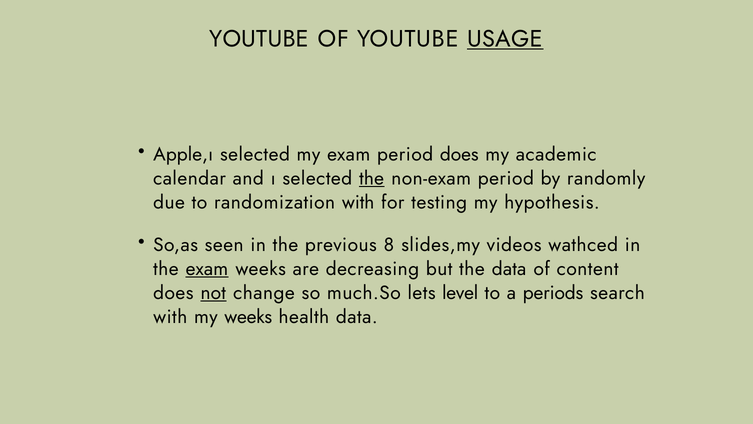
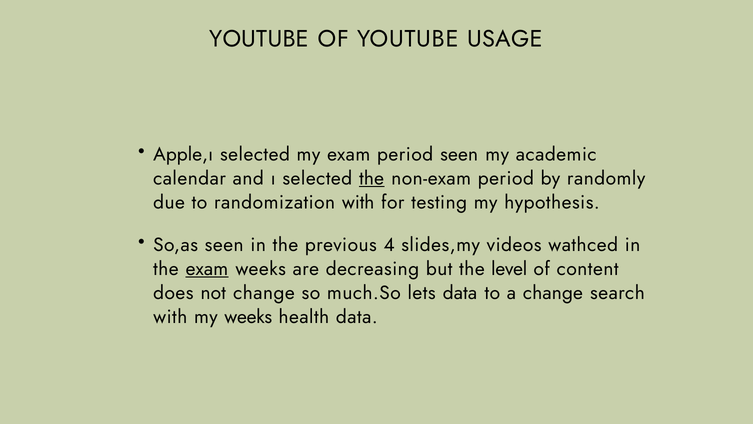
USAGE underline: present -> none
period does: does -> seen
8: 8 -> 4
the data: data -> level
not underline: present -> none
lets level: level -> data
a periods: periods -> change
